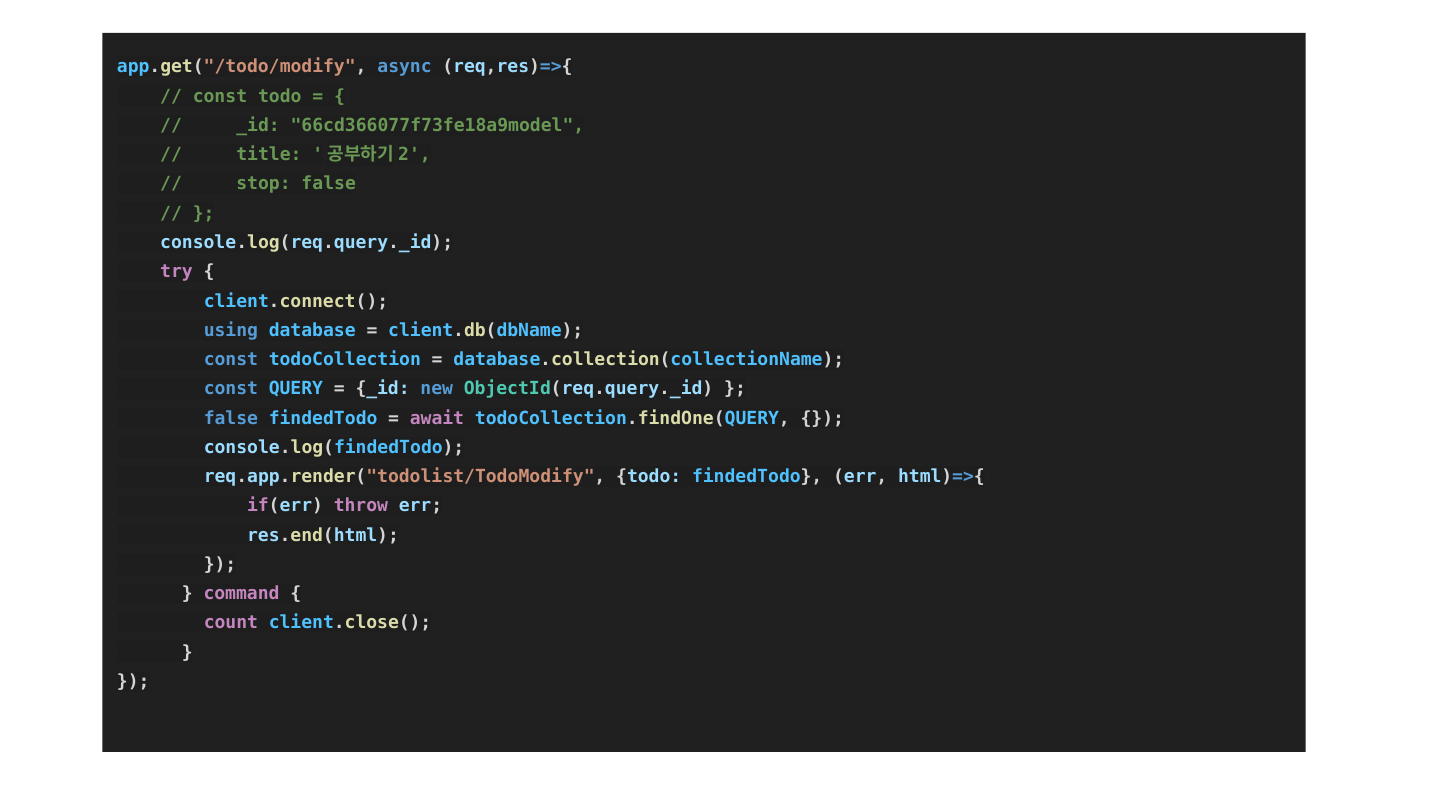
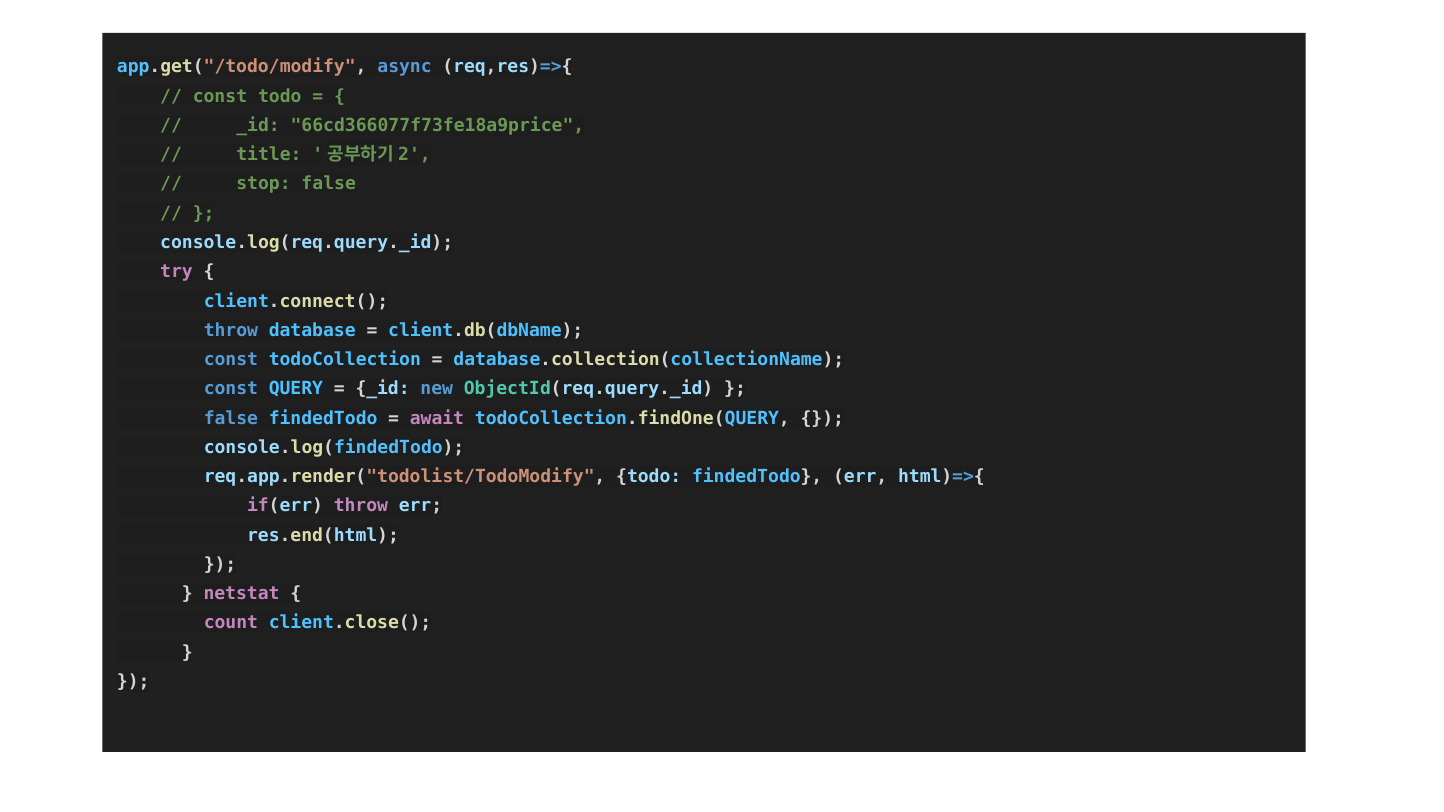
66cd366077f73fe18a9model: 66cd366077f73fe18a9model -> 66cd366077f73fe18a9price
using at (231, 330): using -> throw
command: command -> netstat
